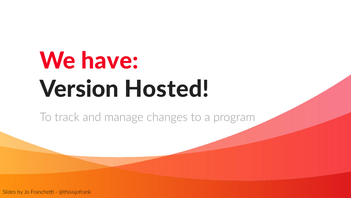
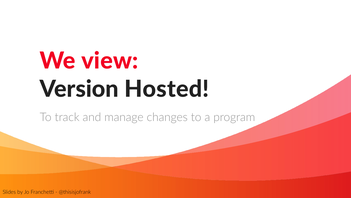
have: have -> view
